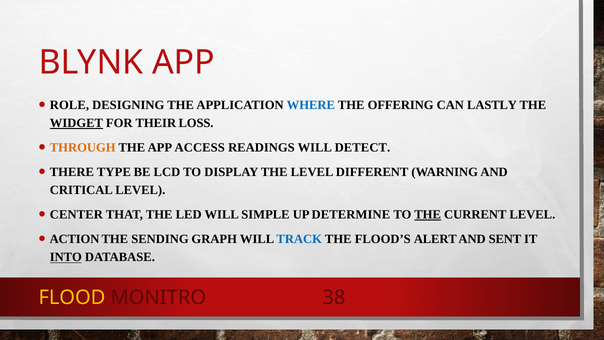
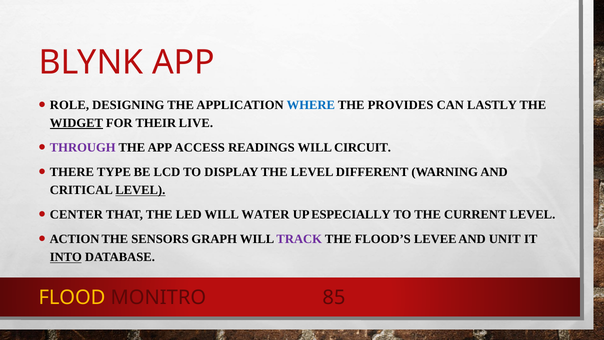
OFFERING: OFFERING -> PROVIDES
LOSS: LOSS -> LIVE
THROUGH colour: orange -> purple
DETECT: DETECT -> CIRCUIT
LEVEL at (140, 190) underline: none -> present
SIMPLE: SIMPLE -> WATER
DETERMINE: DETERMINE -> ESPECIALLY
THE at (428, 215) underline: present -> none
SENDING: SENDING -> SENSORS
TRACK colour: blue -> purple
ALERT: ALERT -> LEVEE
SENT: SENT -> UNIT
38: 38 -> 85
